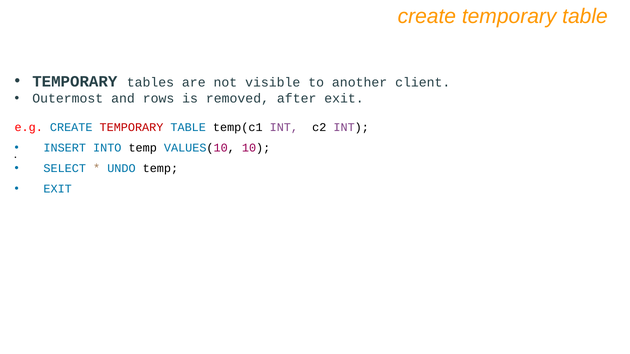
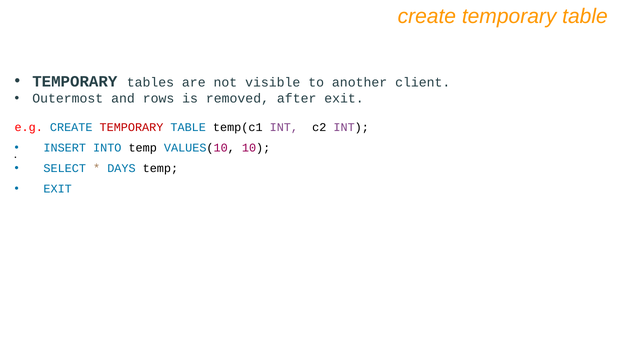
UNDO: UNDO -> DAYS
